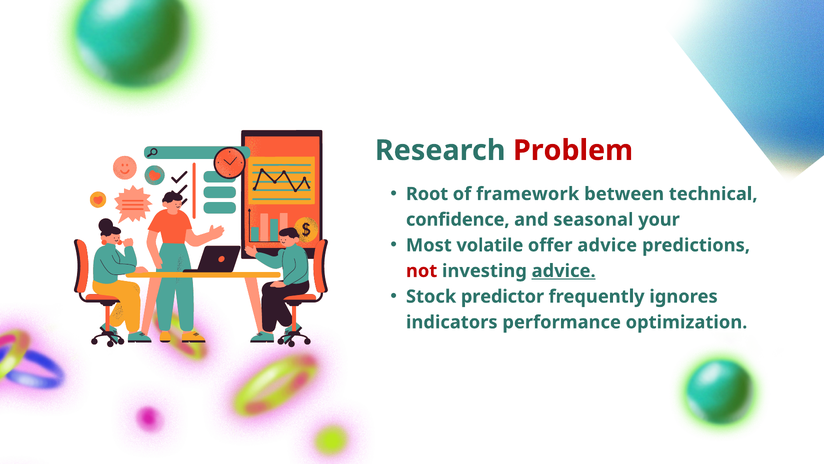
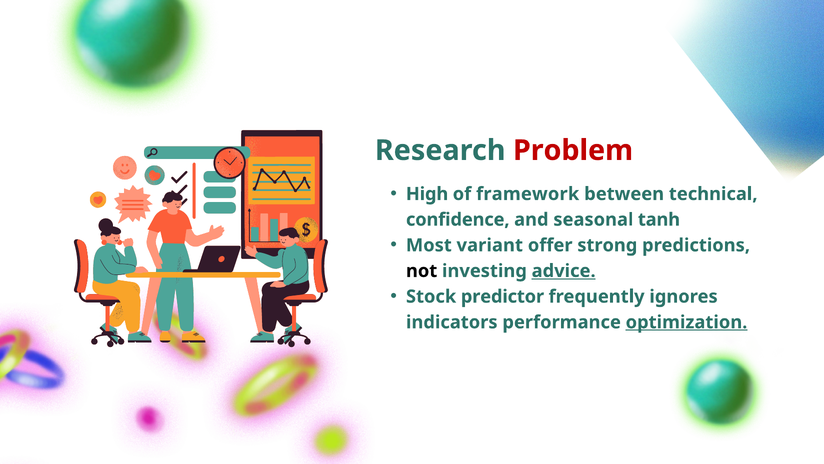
Root: Root -> High
your: your -> tanh
volatile: volatile -> variant
offer advice: advice -> strong
not colour: red -> black
optimization underline: none -> present
